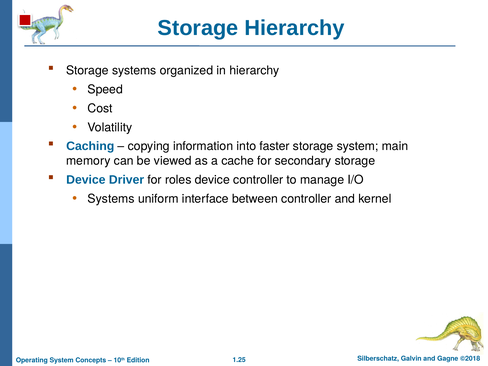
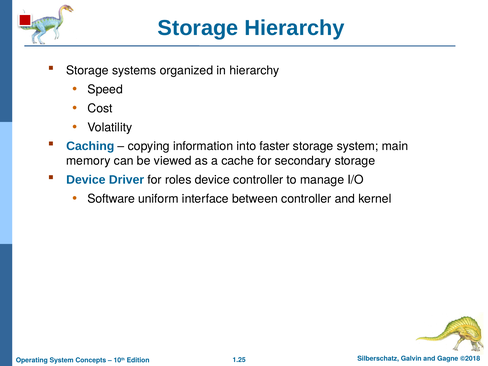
Systems at (111, 199): Systems -> Software
